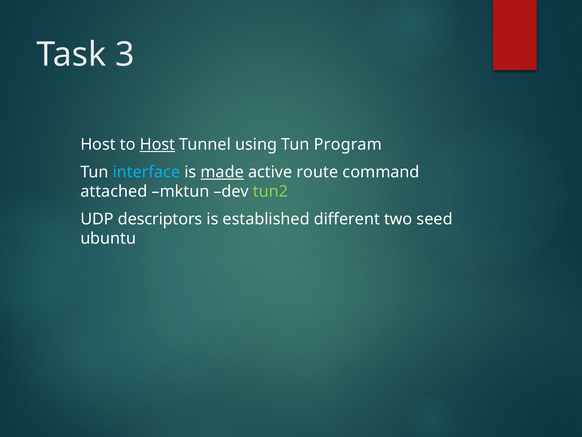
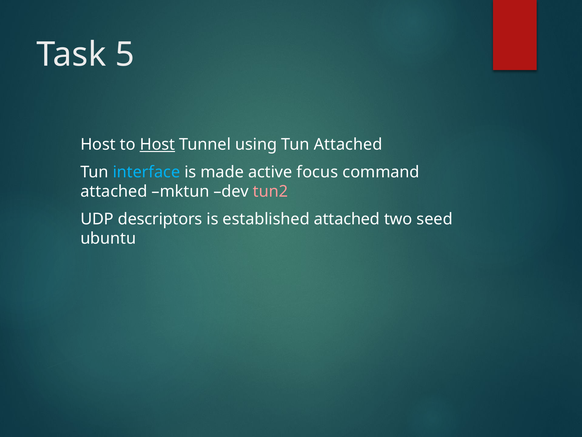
3: 3 -> 5
Tun Program: Program -> Attached
made underline: present -> none
route: route -> focus
tun2 colour: light green -> pink
established different: different -> attached
